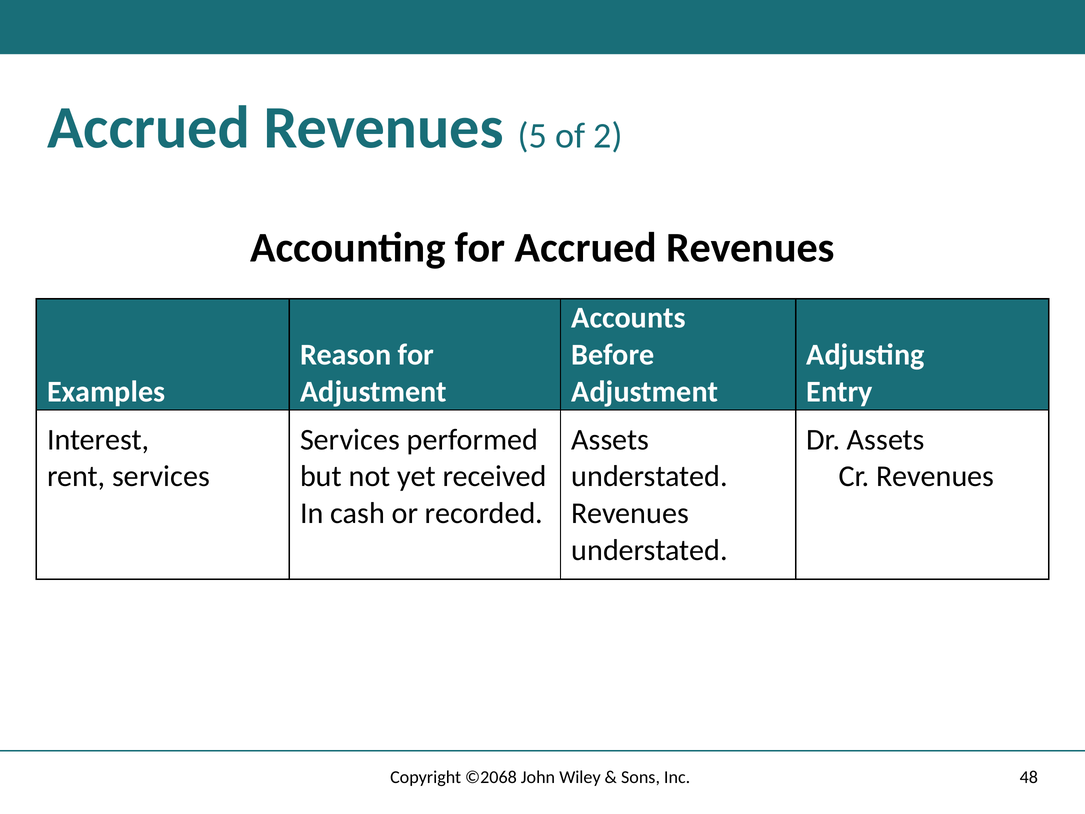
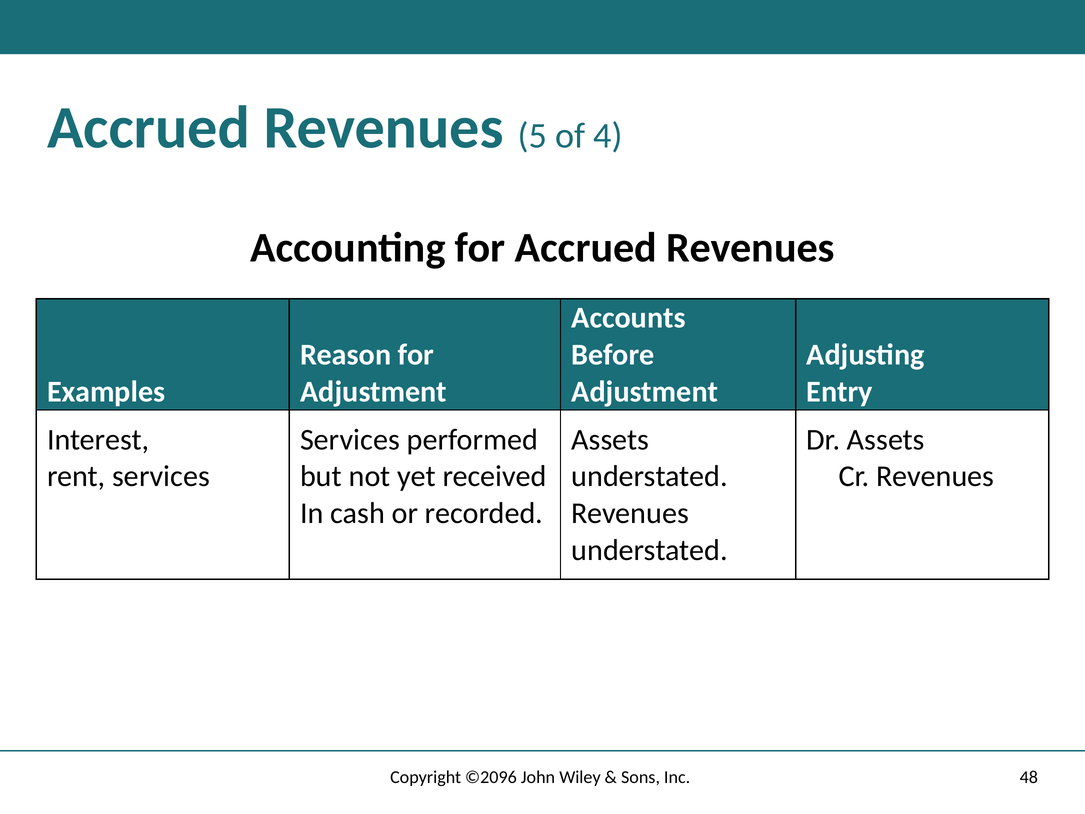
2: 2 -> 4
©2068: ©2068 -> ©2096
